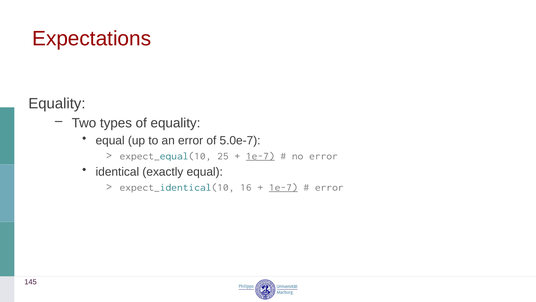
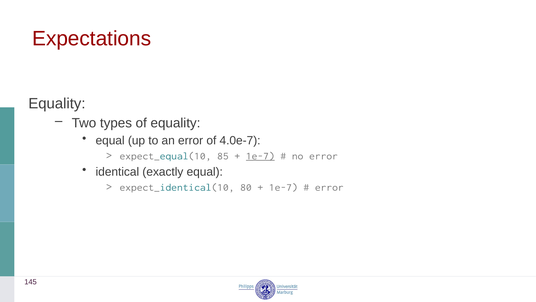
5.0e-7: 5.0e-7 -> 4.0e-7
25: 25 -> 85
16: 16 -> 80
1e-7 at (283, 187) underline: present -> none
